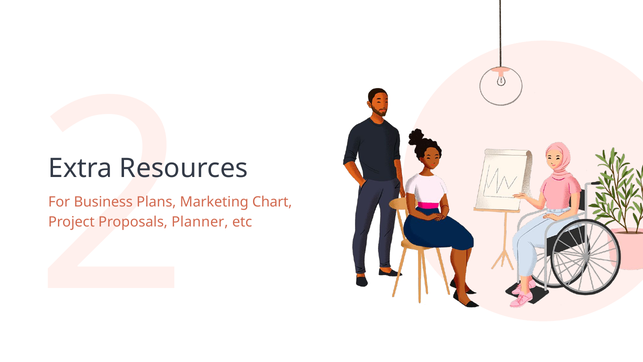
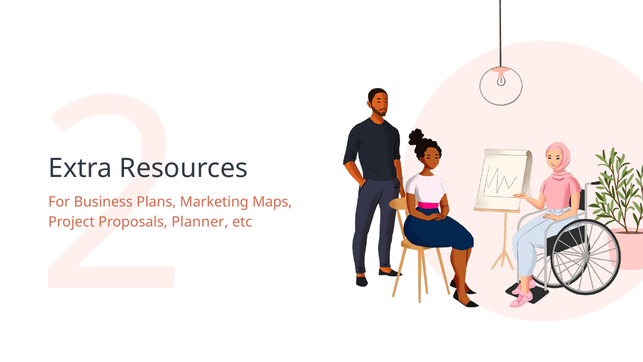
Chart: Chart -> Maps
